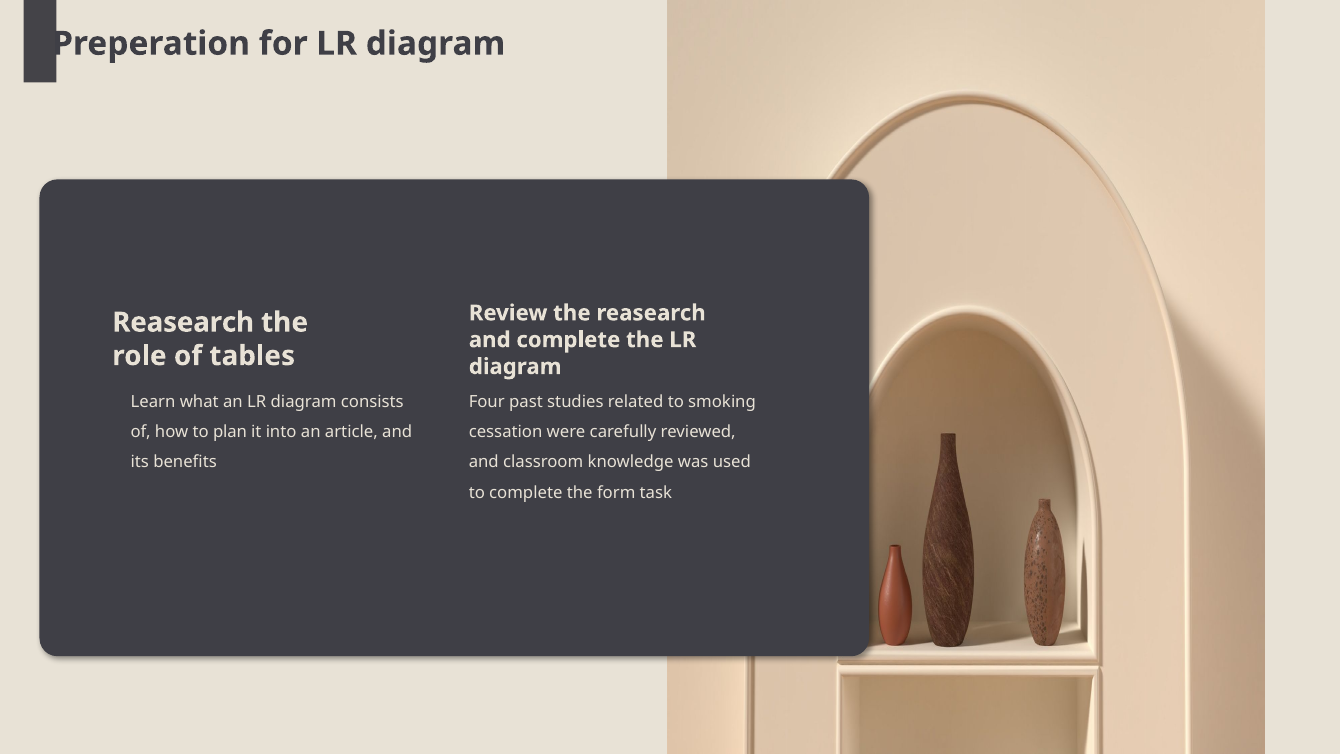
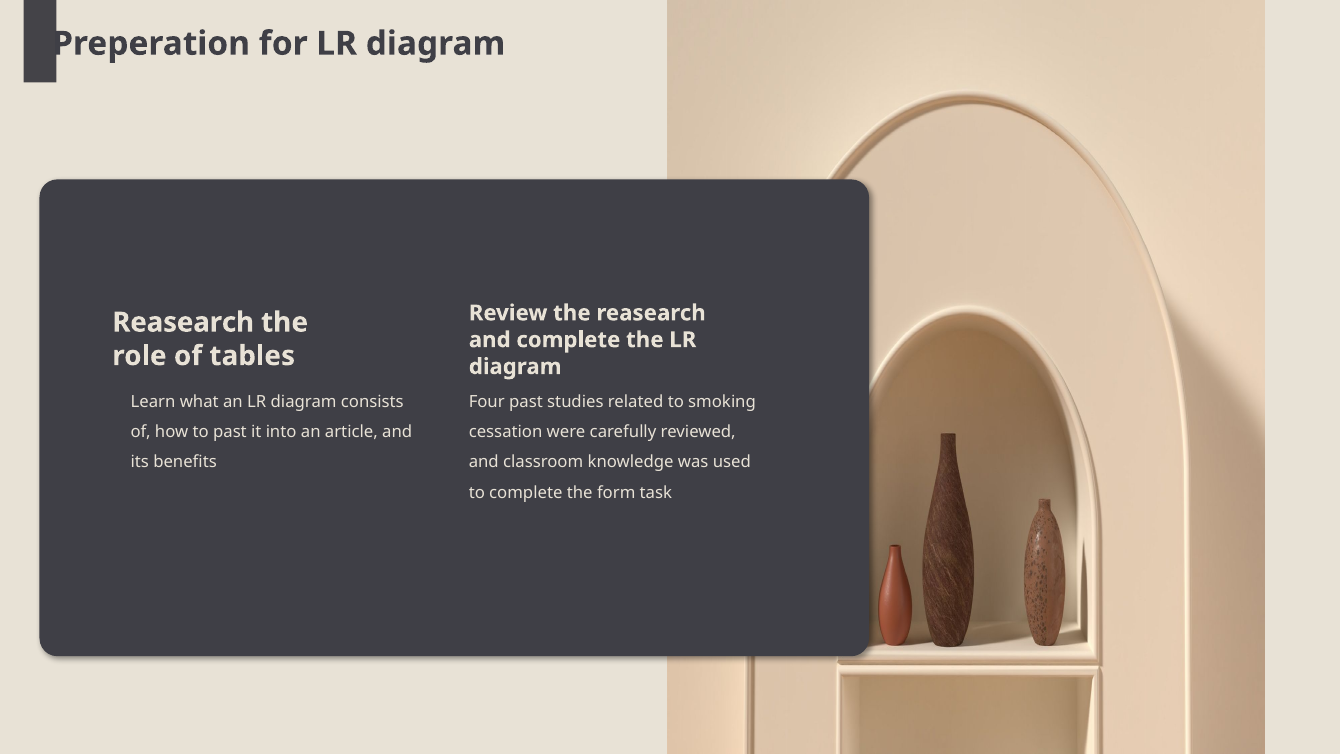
to plan: plan -> past
